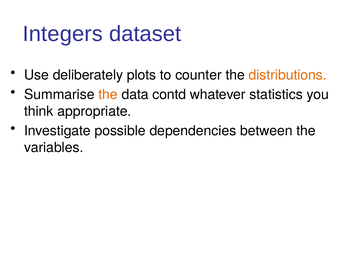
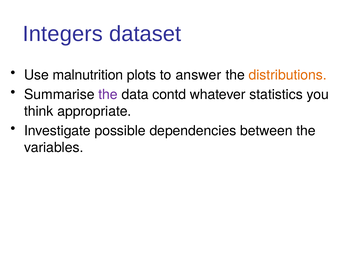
deliberately: deliberately -> malnutrition
counter: counter -> answer
the at (108, 95) colour: orange -> purple
